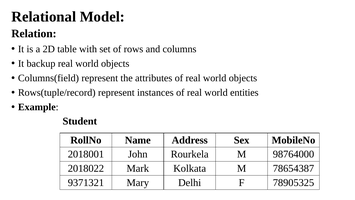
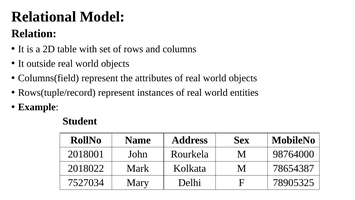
backup: backup -> outside
9371321: 9371321 -> 7527034
